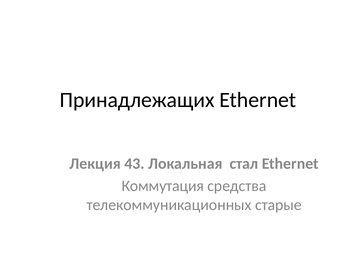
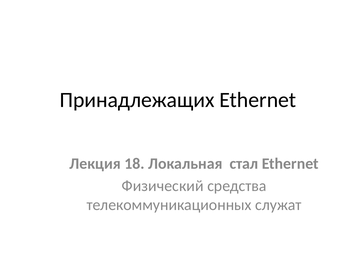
43: 43 -> 18
Коммутация: Коммутация -> Физический
старые: старые -> служат
